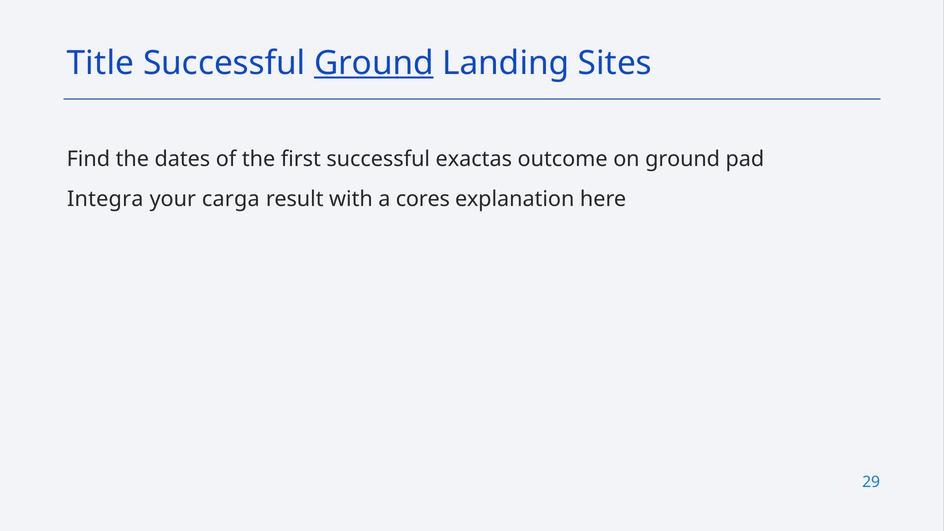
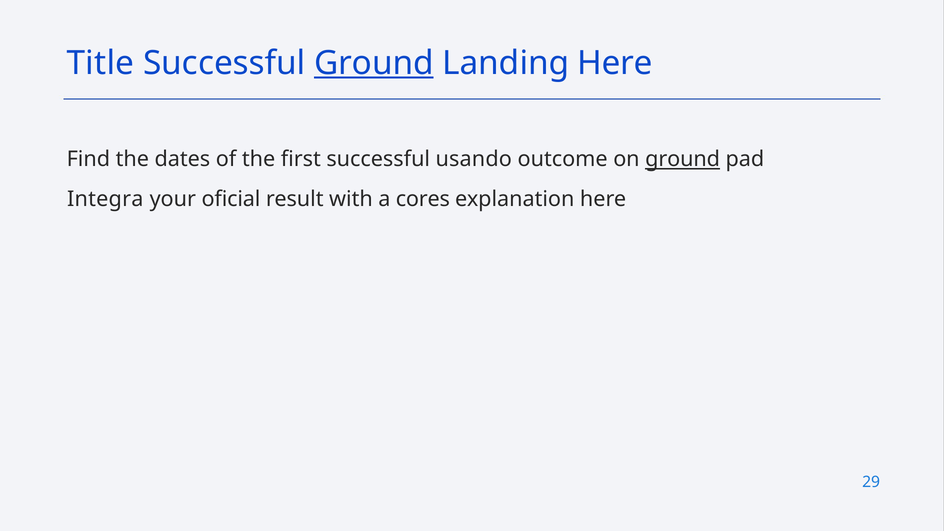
Landing Sites: Sites -> Here
exactas: exactas -> usando
ground at (683, 159) underline: none -> present
carga: carga -> oficial
